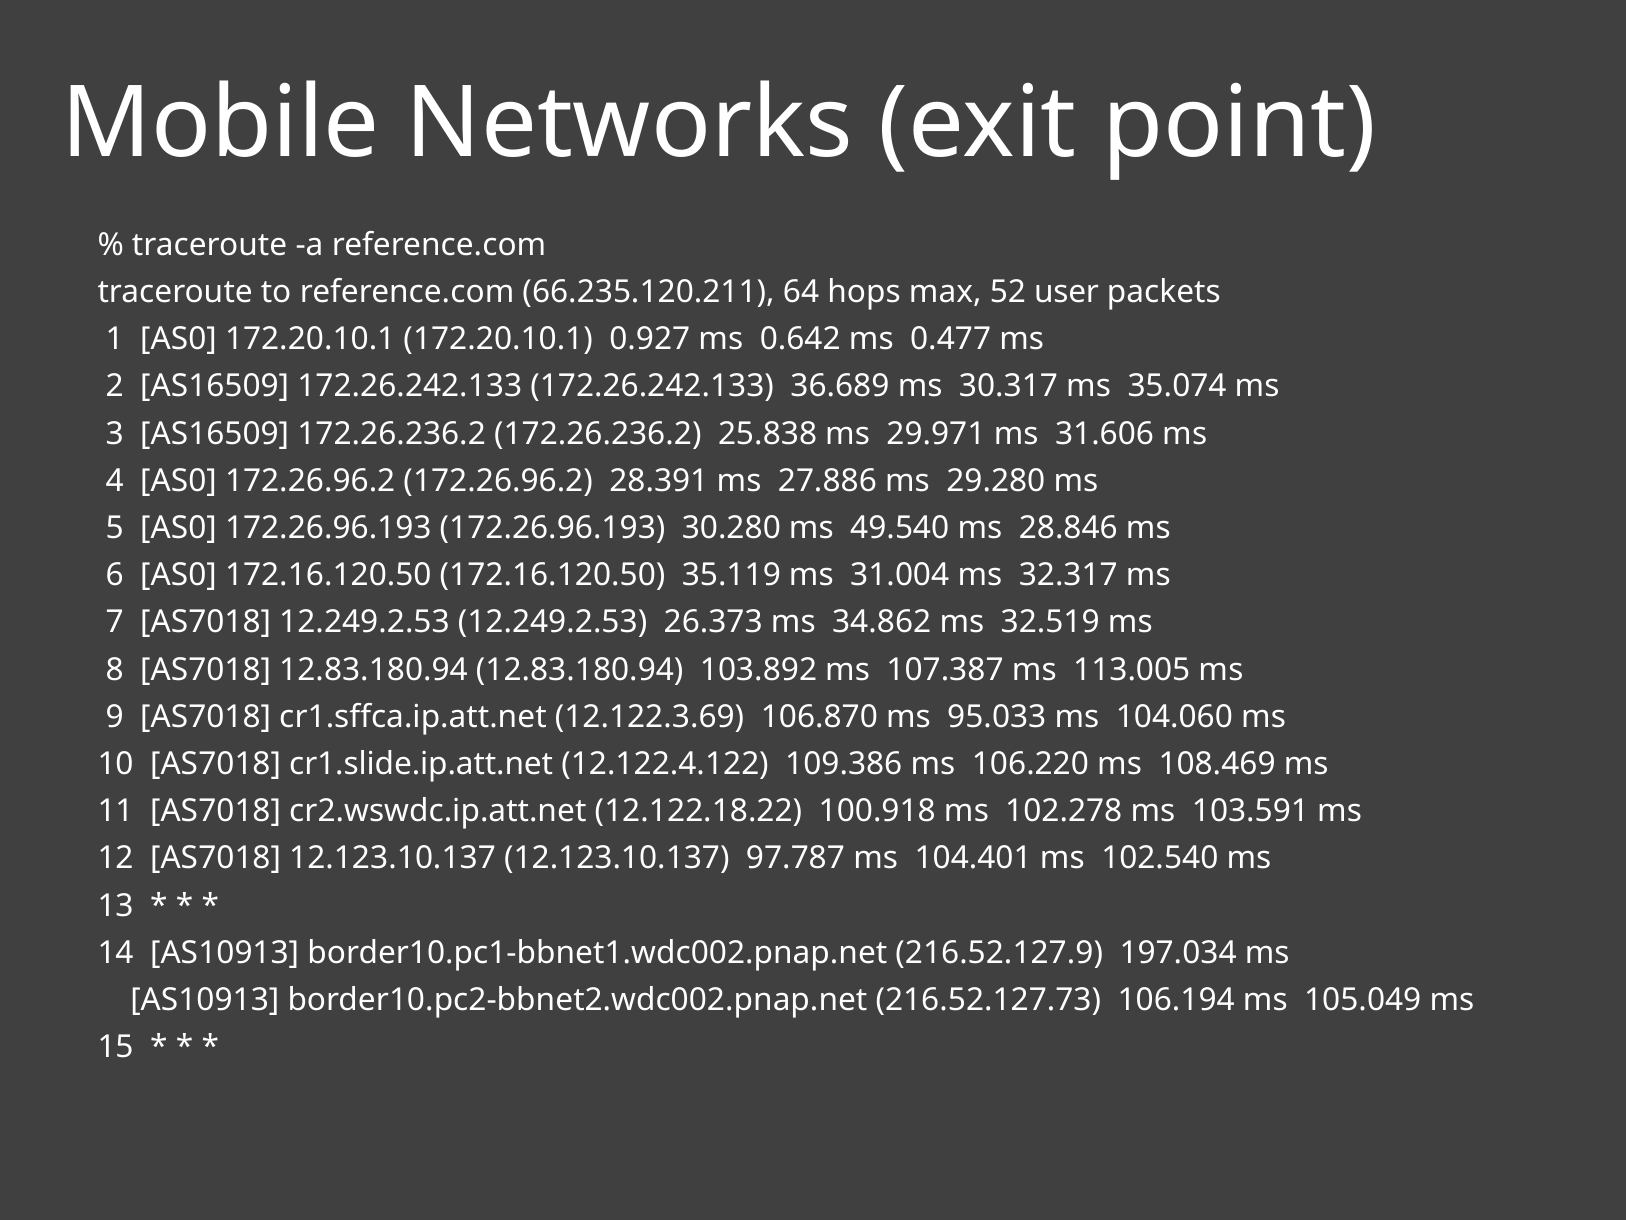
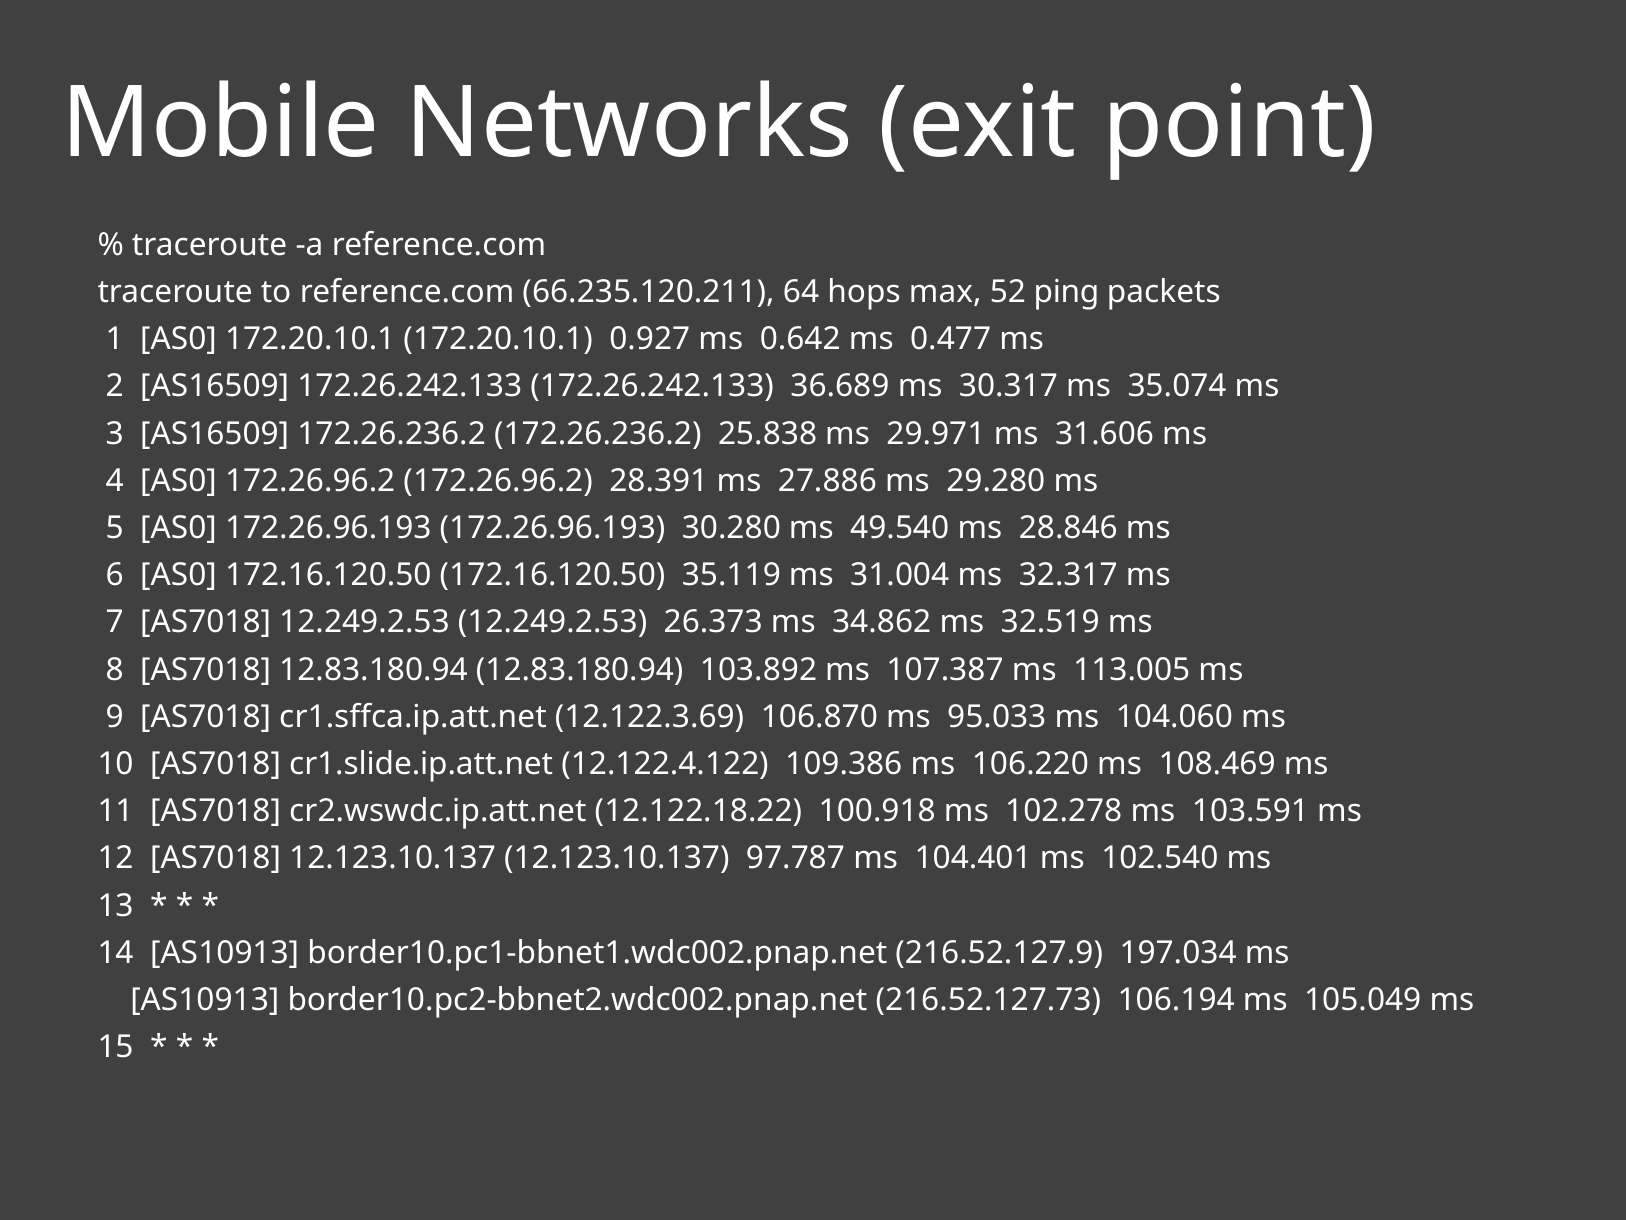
user: user -> ping
